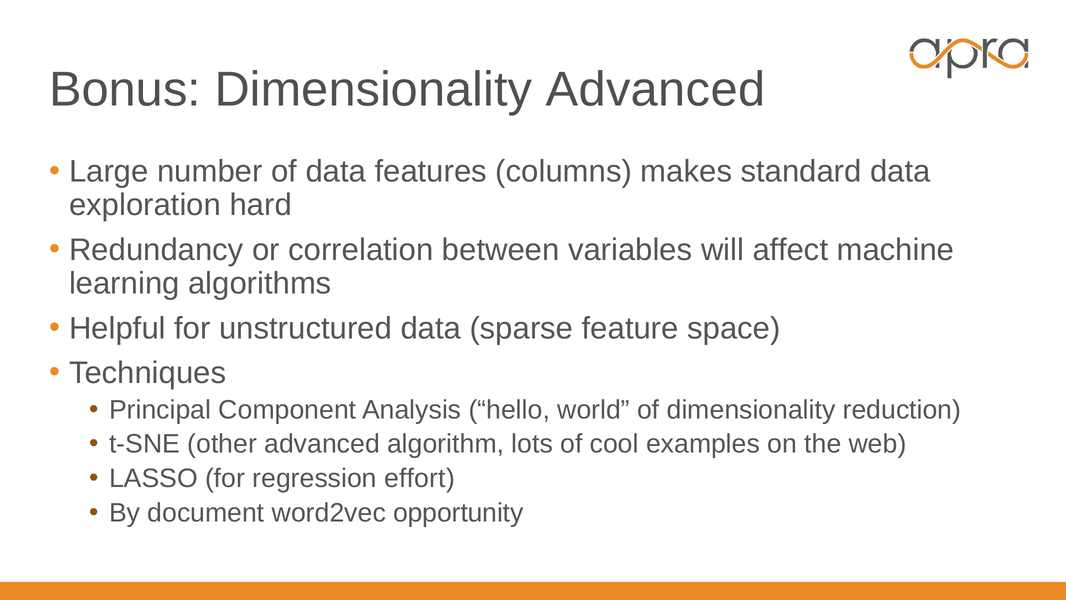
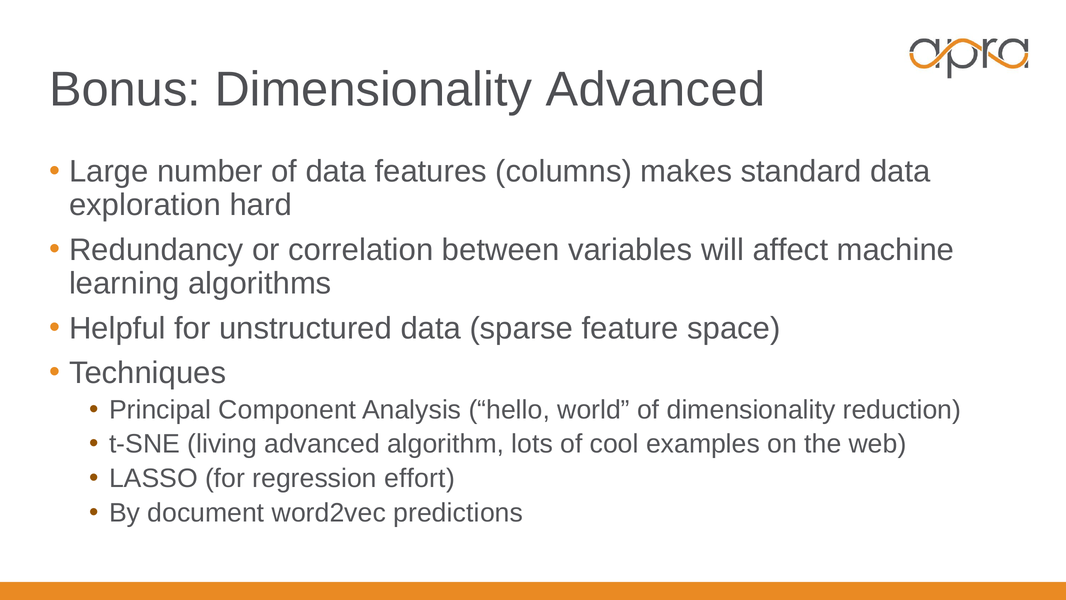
other: other -> living
opportunity: opportunity -> predictions
